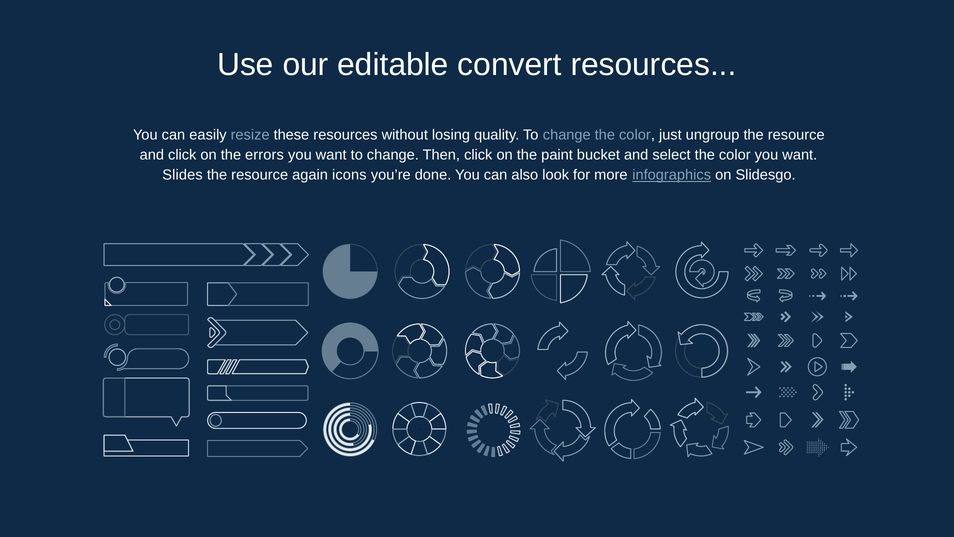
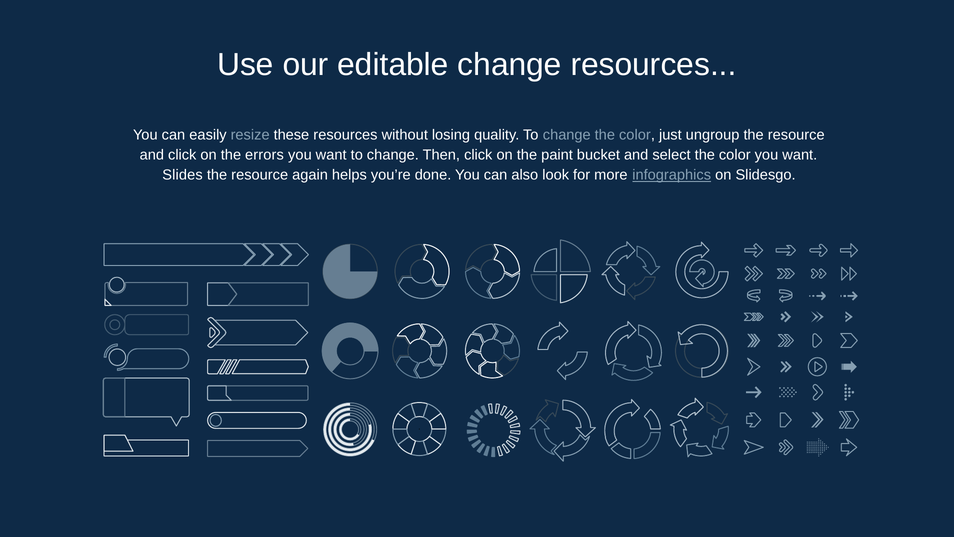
editable convert: convert -> change
icons: icons -> helps
